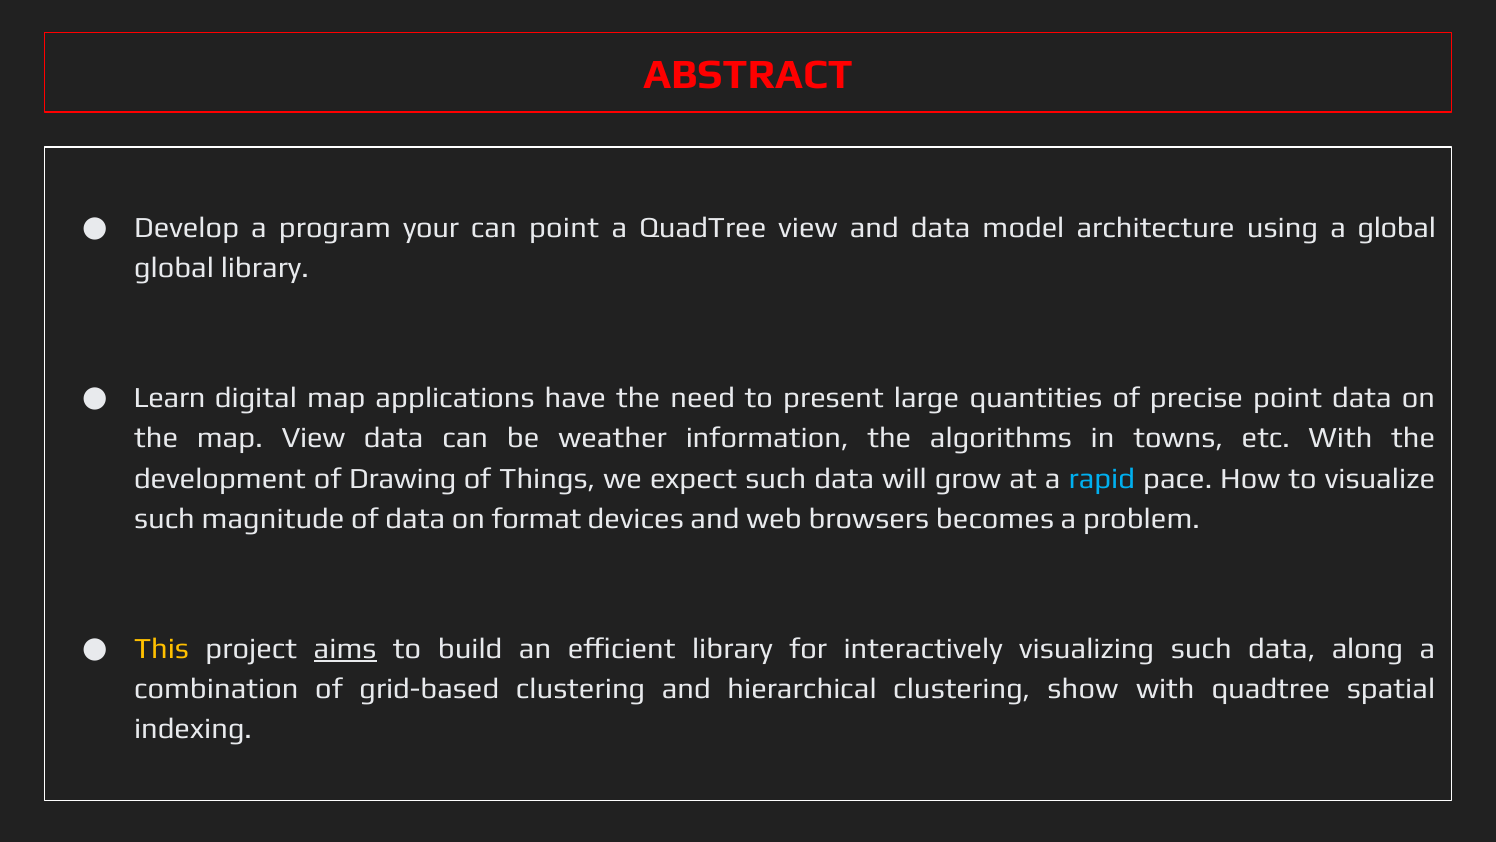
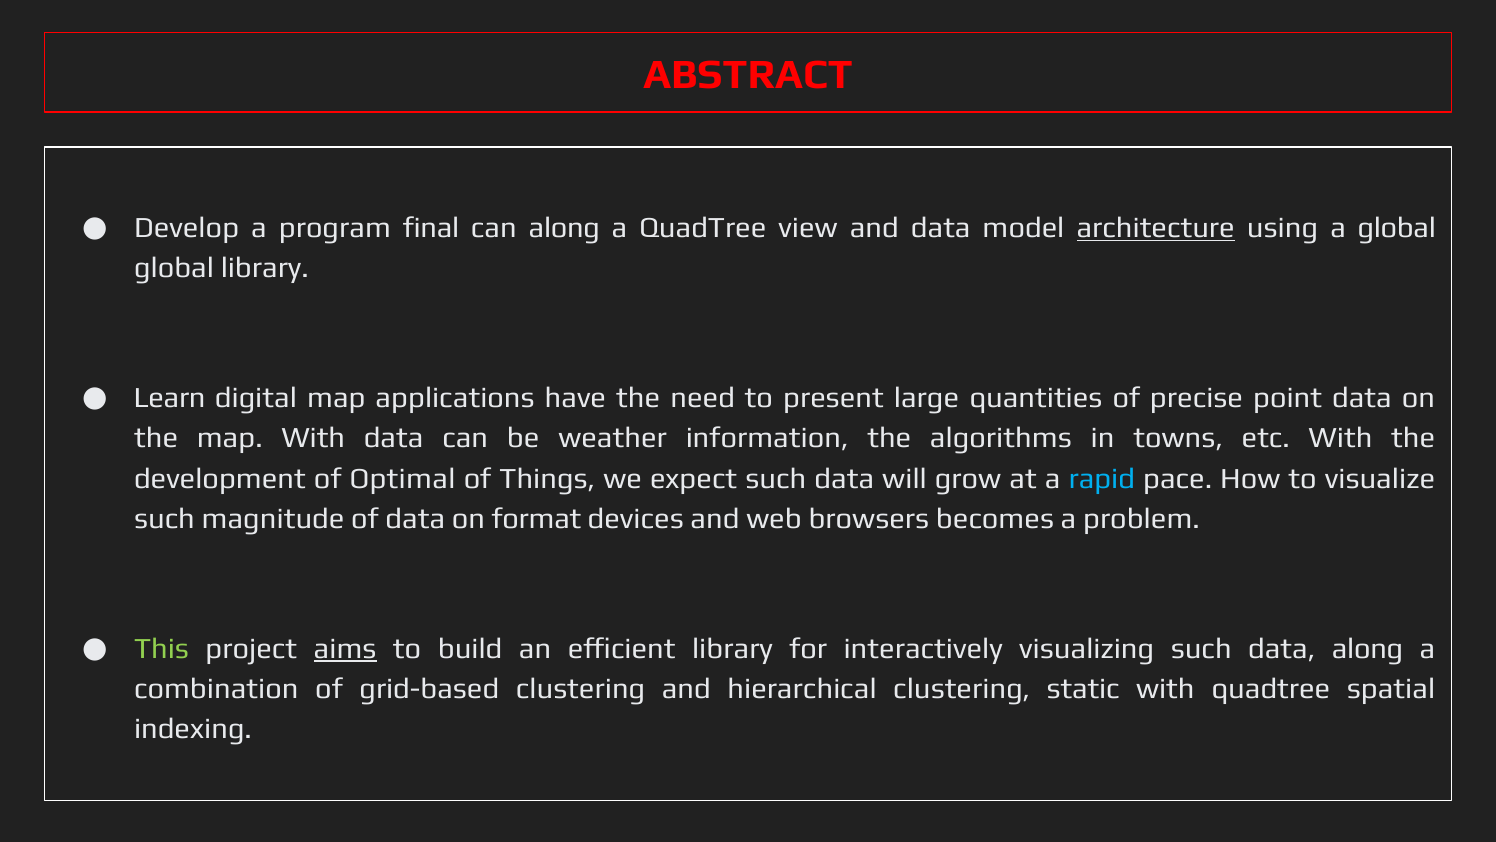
your: your -> final
can point: point -> along
architecture underline: none -> present
map View: View -> With
Drawing: Drawing -> Optimal
This colour: yellow -> light green
show: show -> static
